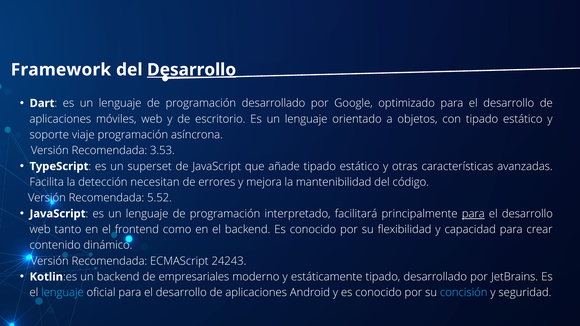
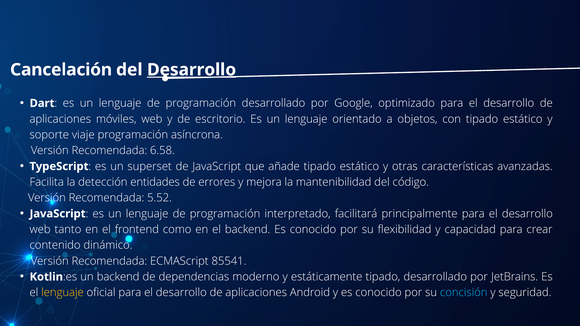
Framework: Framework -> Cancelación
3.53: 3.53 -> 6.58
necesitan: necesitan -> entidades
para at (473, 214) underline: present -> none
24243: 24243 -> 85541
empresariales: empresariales -> dependencias
lenguaje at (62, 293) colour: light blue -> yellow
